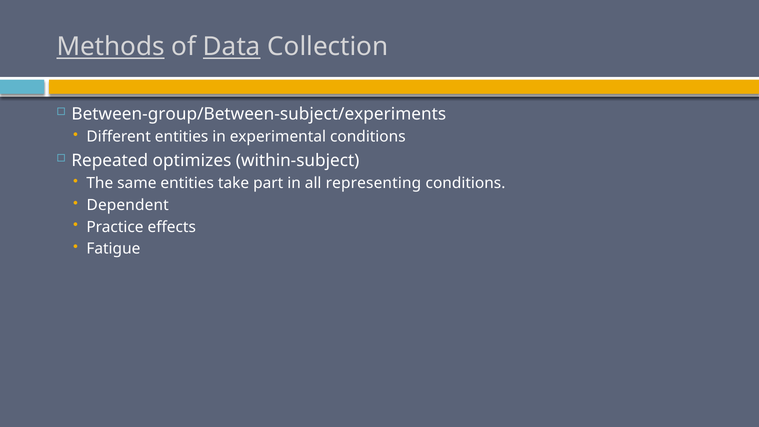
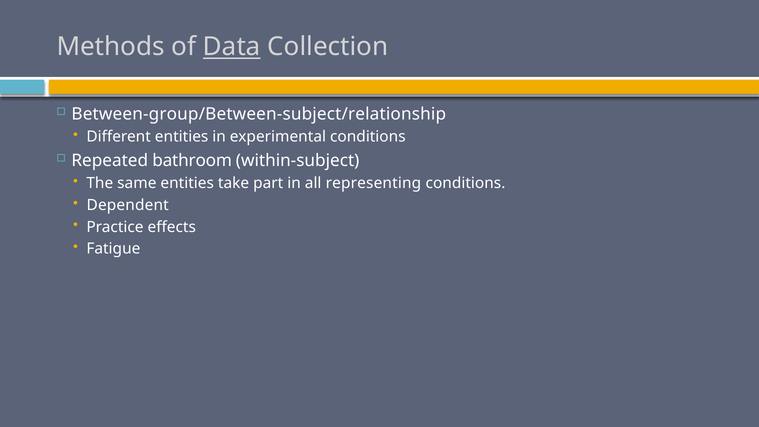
Methods underline: present -> none
Between-group/Between-subject/experiments: Between-group/Between-subject/experiments -> Between-group/Between-subject/relationship
optimizes: optimizes -> bathroom
